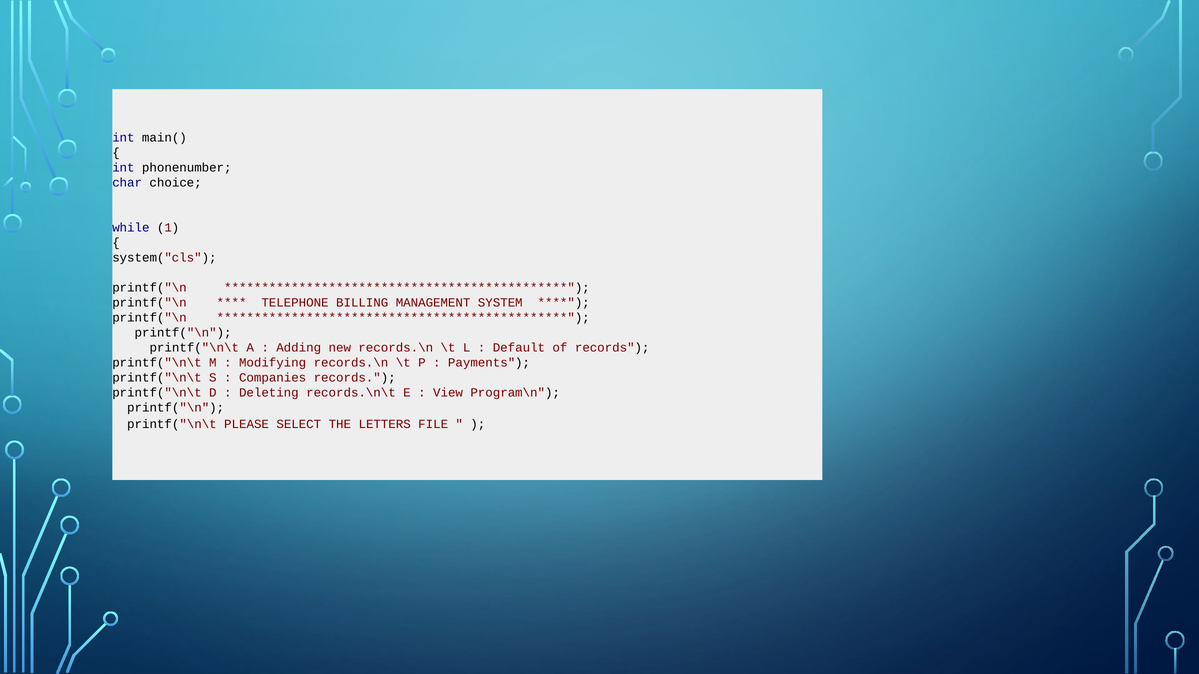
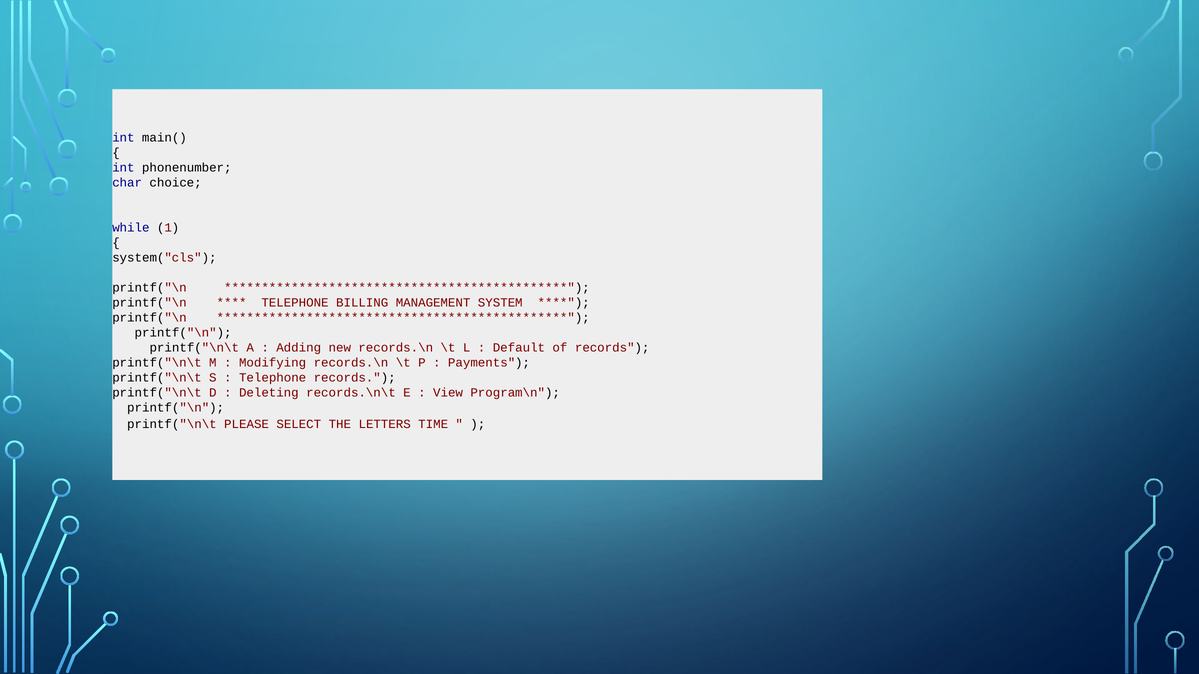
Companies at (273, 378): Companies -> Telephone
FILE: FILE -> TIME
